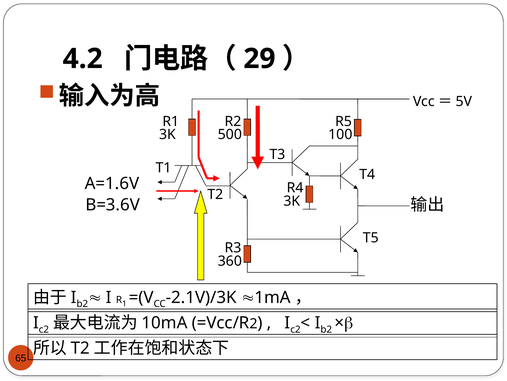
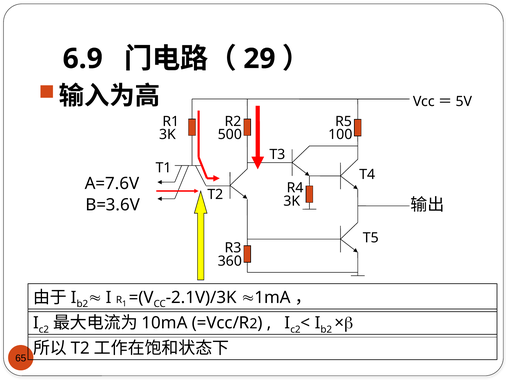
4.2: 4.2 -> 6.9
A=1.6V: A=1.6V -> A=7.6V
